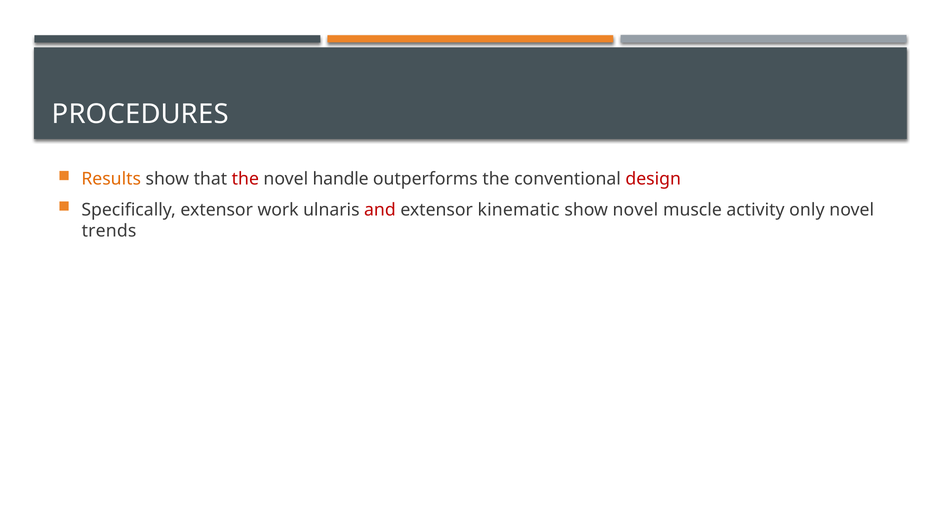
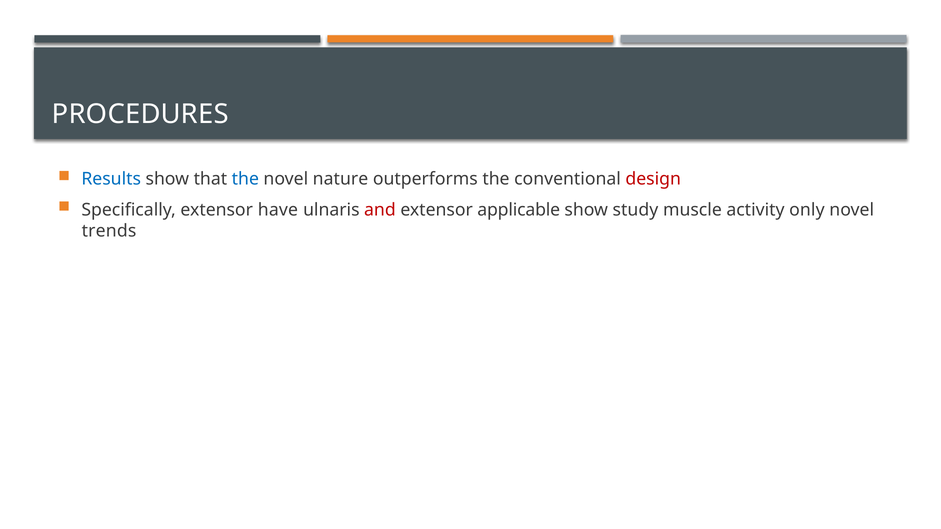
Results colour: orange -> blue
the at (245, 179) colour: red -> blue
handle: handle -> nature
work: work -> have
kinematic: kinematic -> applicable
show novel: novel -> study
